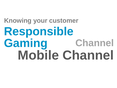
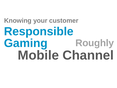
Channel at (95, 43): Channel -> Roughly
